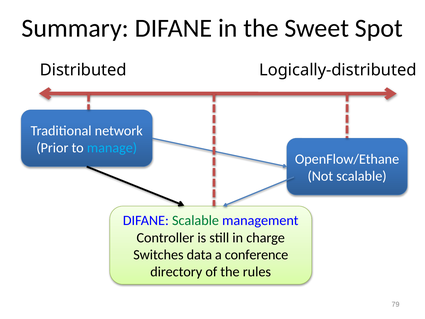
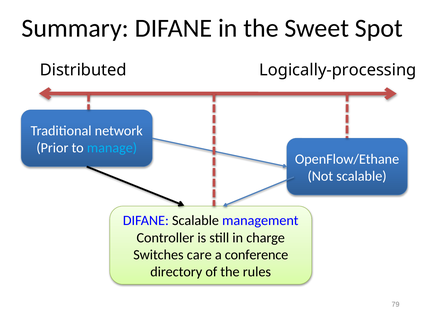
Logically-distributed: Logically-distributed -> Logically-processing
Scalable at (195, 220) colour: green -> black
data: data -> care
